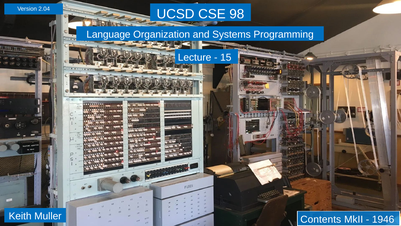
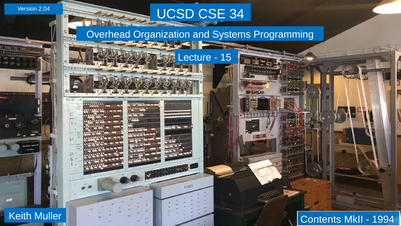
98: 98 -> 34
Language: Language -> Overhead
1946: 1946 -> 1994
